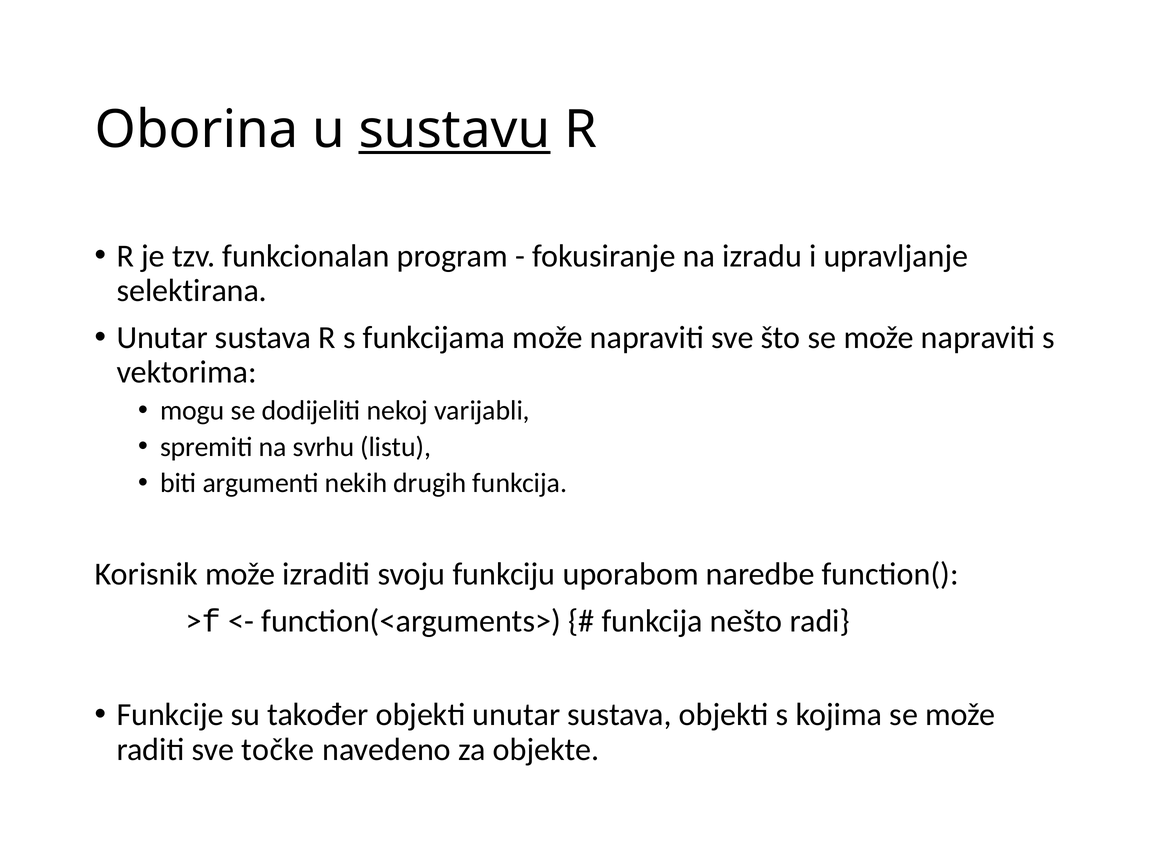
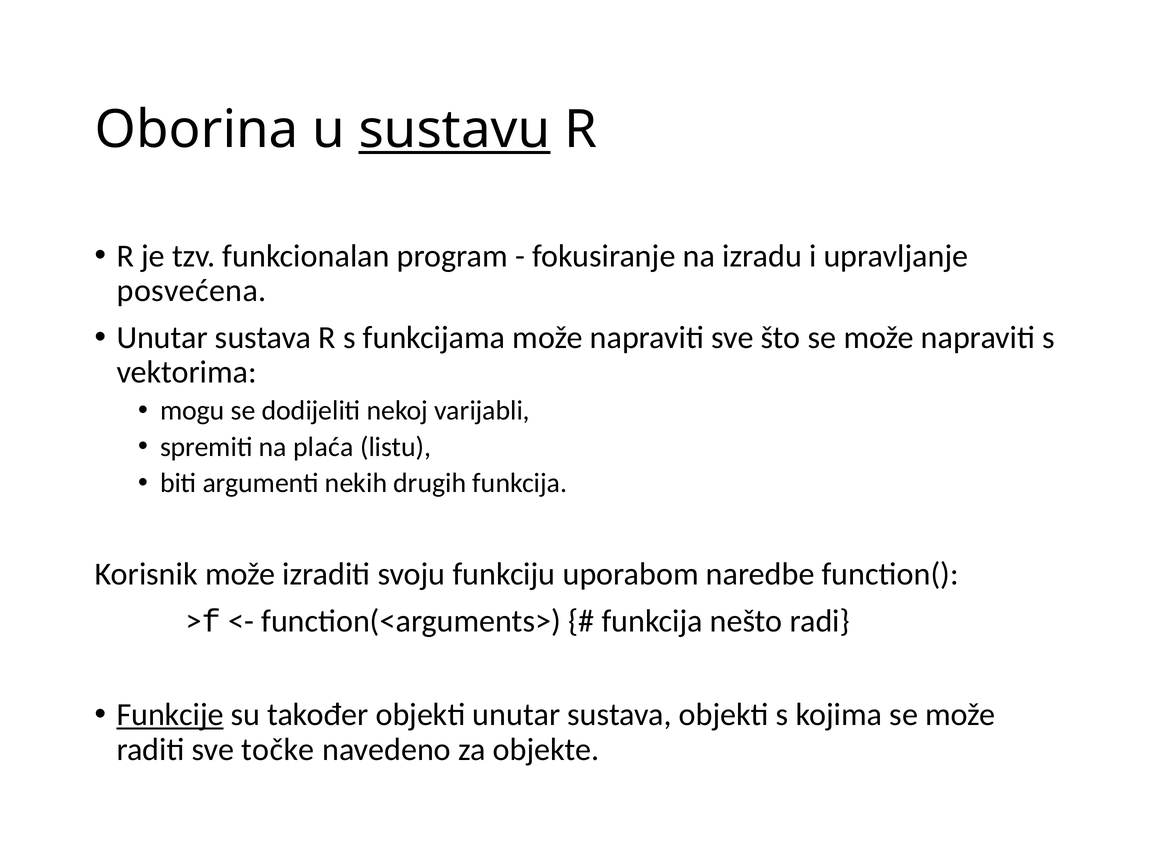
selektirana: selektirana -> posvećena
svrhu: svrhu -> plaća
Funkcije underline: none -> present
